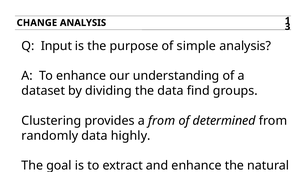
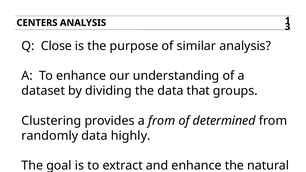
CHANGE: CHANGE -> CENTERS
Input: Input -> Close
simple: simple -> similar
find: find -> that
